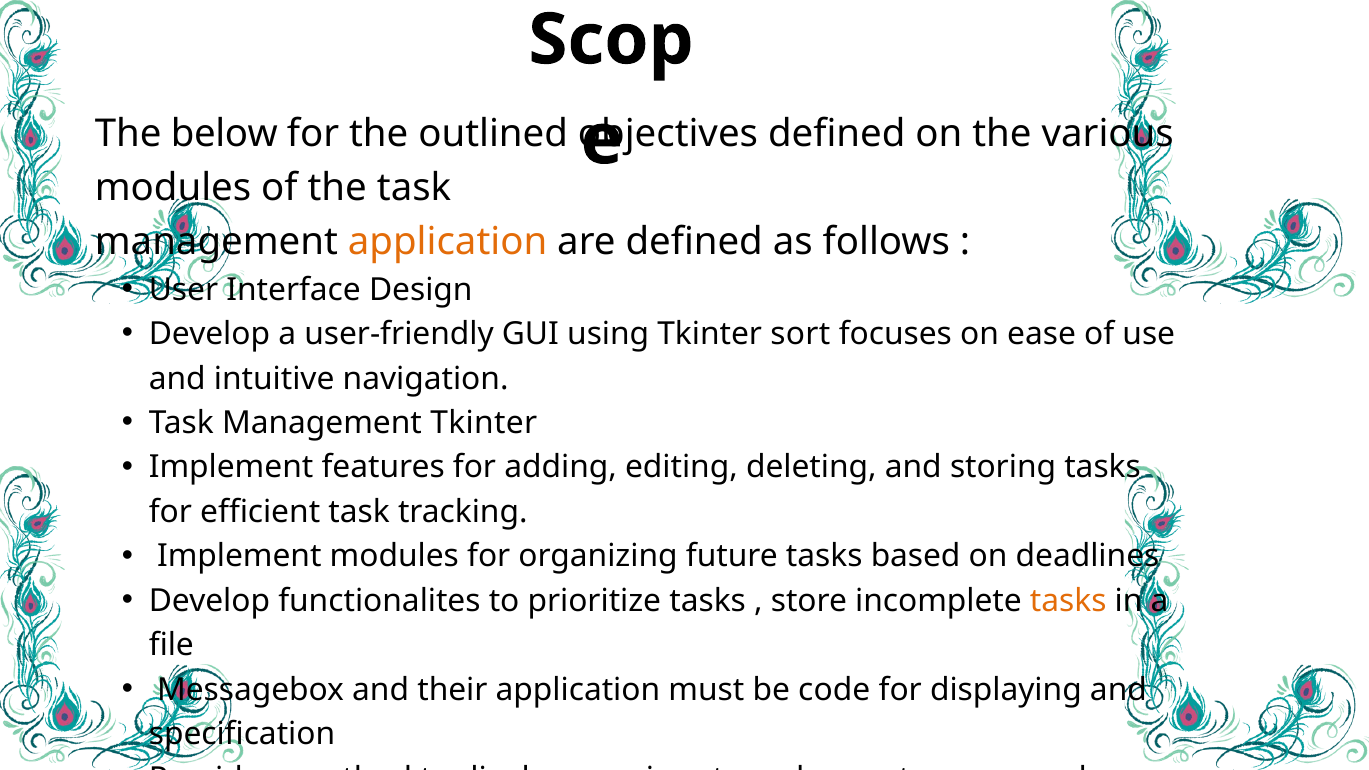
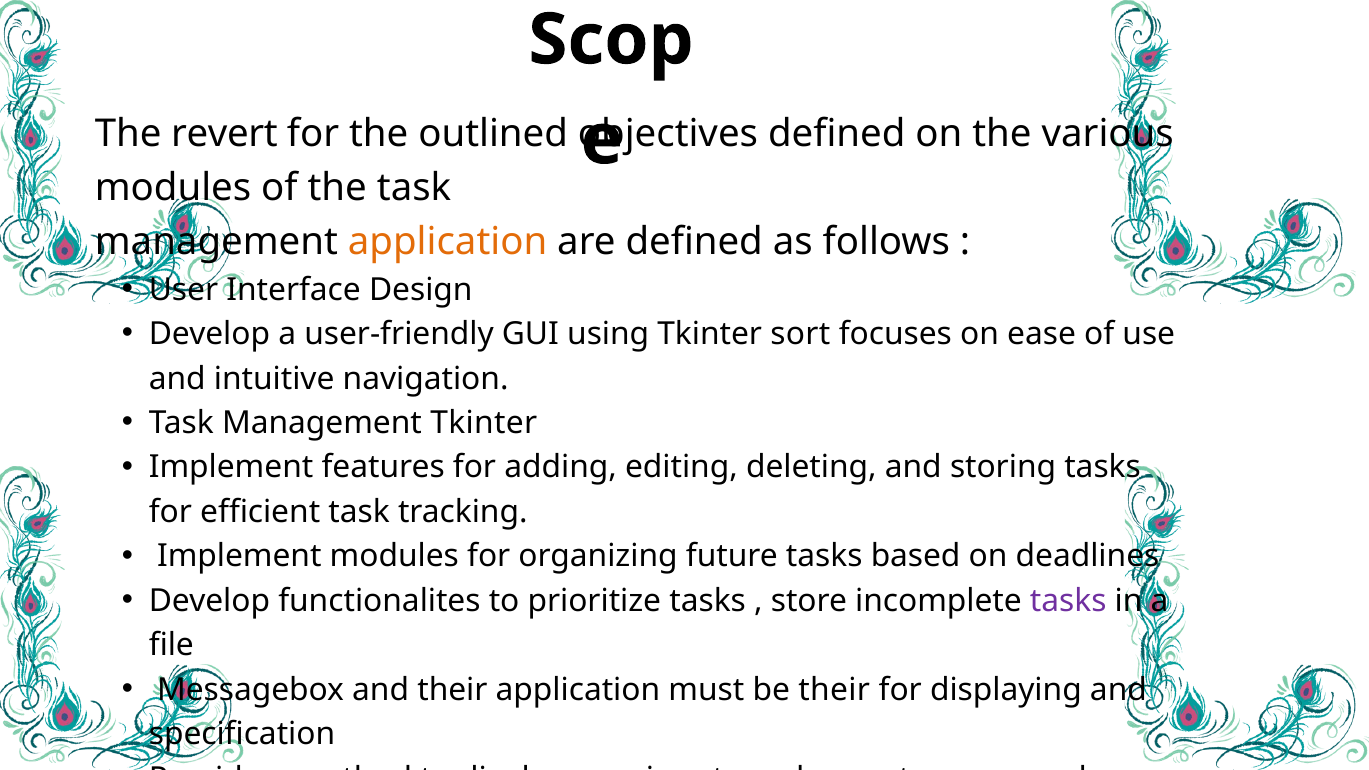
below: below -> revert
tasks at (1068, 601) colour: orange -> purple
be code: code -> their
